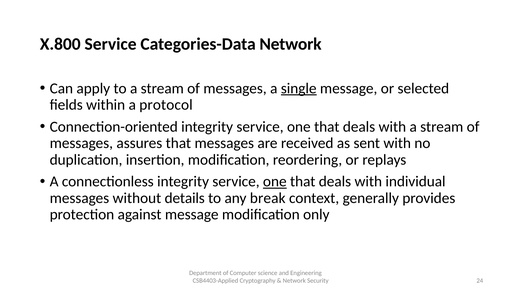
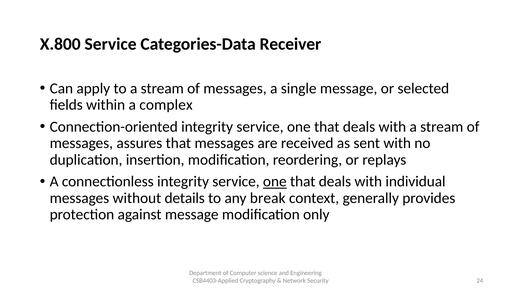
Categories-Data Network: Network -> Receiver
single underline: present -> none
protocol: protocol -> complex
